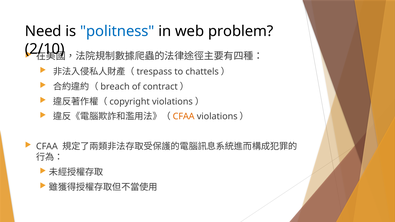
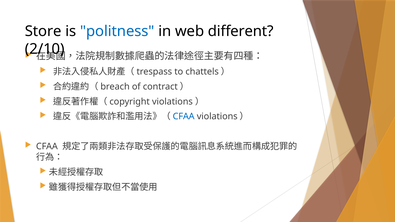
Need: Need -> Store
problem: problem -> different
CFAA at (184, 117) colour: orange -> blue
